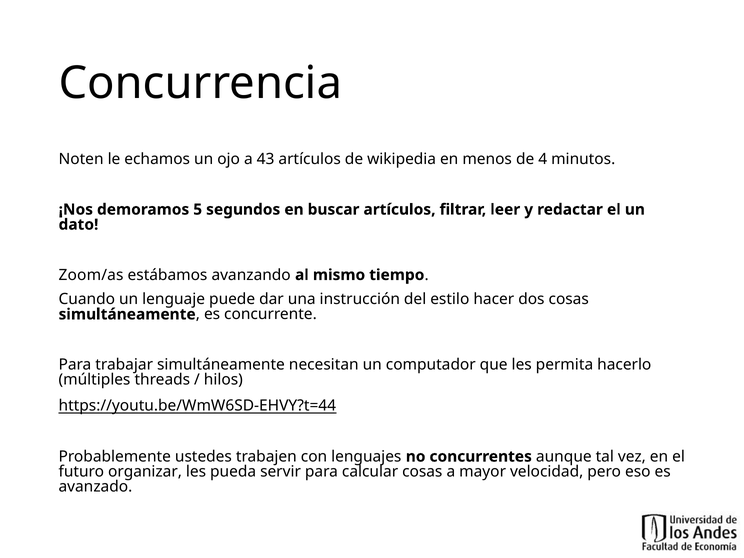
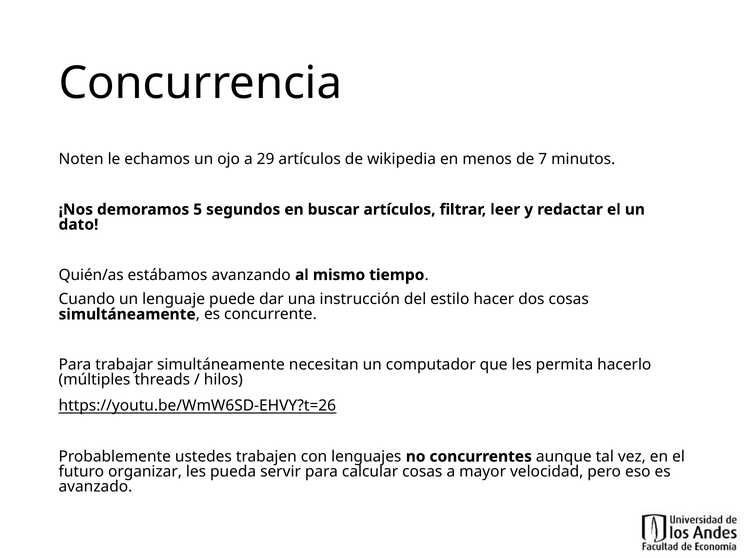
43: 43 -> 29
4: 4 -> 7
Zoom/as: Zoom/as -> Quién/as
https://youtu.be/WmW6SD-EHVY?t=44: https://youtu.be/WmW6SD-EHVY?t=44 -> https://youtu.be/WmW6SD-EHVY?t=26
